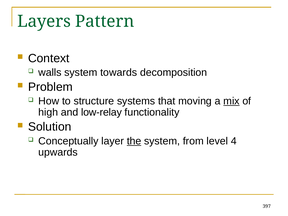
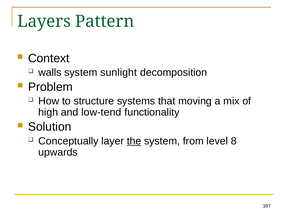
towards: towards -> sunlight
mix underline: present -> none
low-relay: low-relay -> low-tend
4: 4 -> 8
